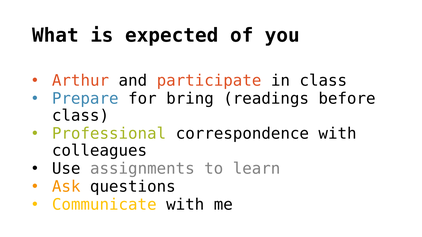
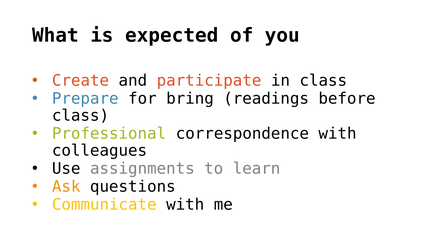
Arthur: Arthur -> Create
